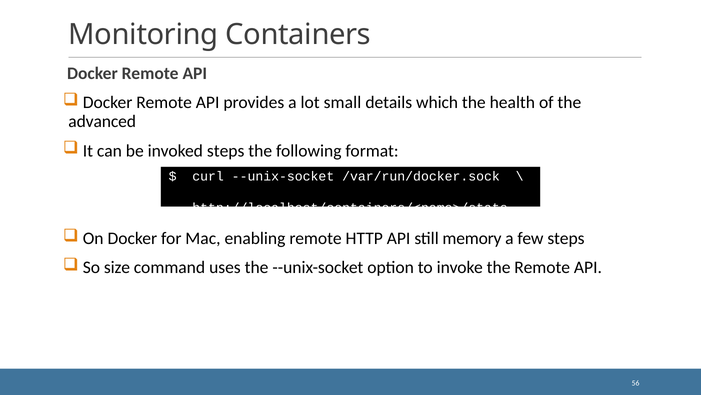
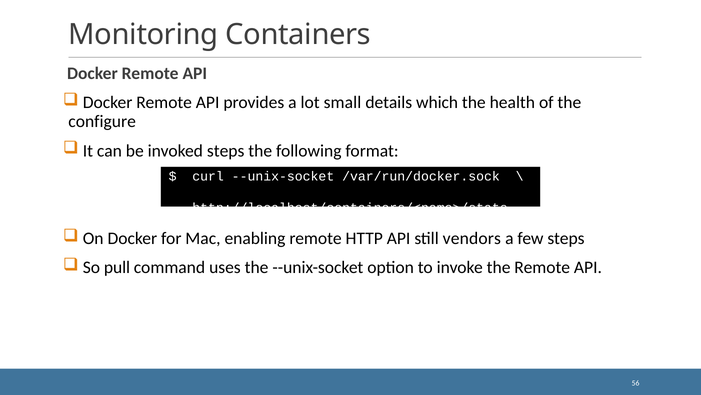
advanced: advanced -> configure
memory: memory -> vendors
size: size -> pull
